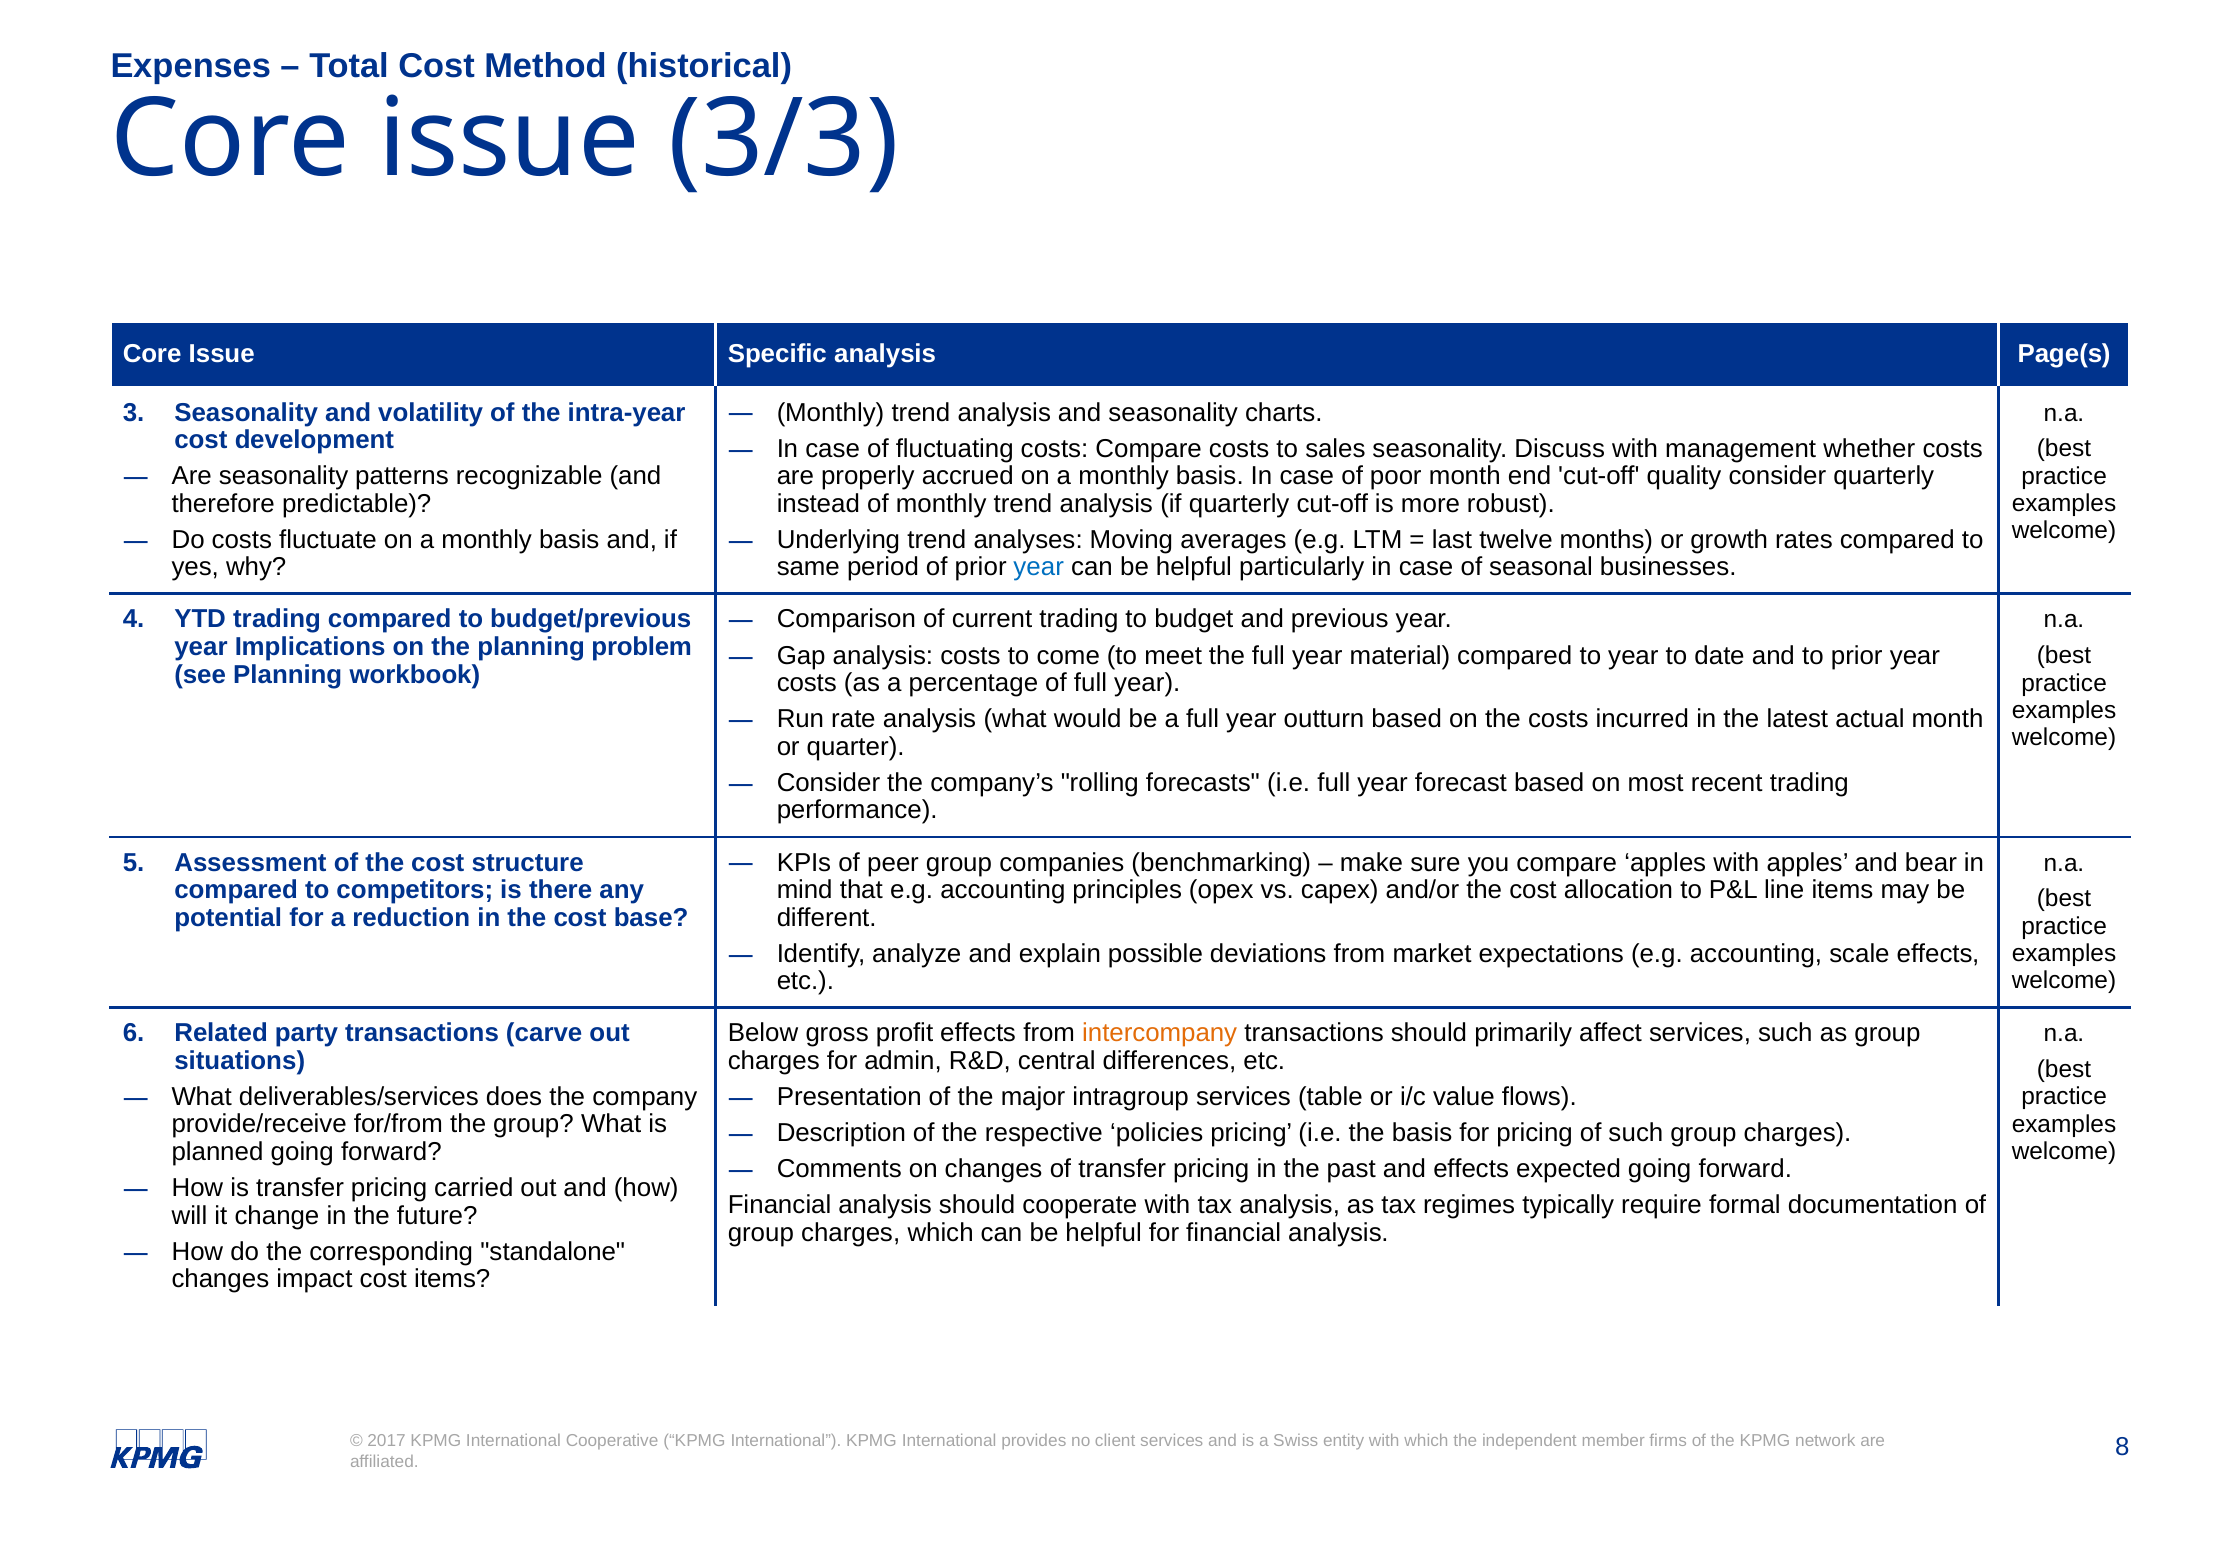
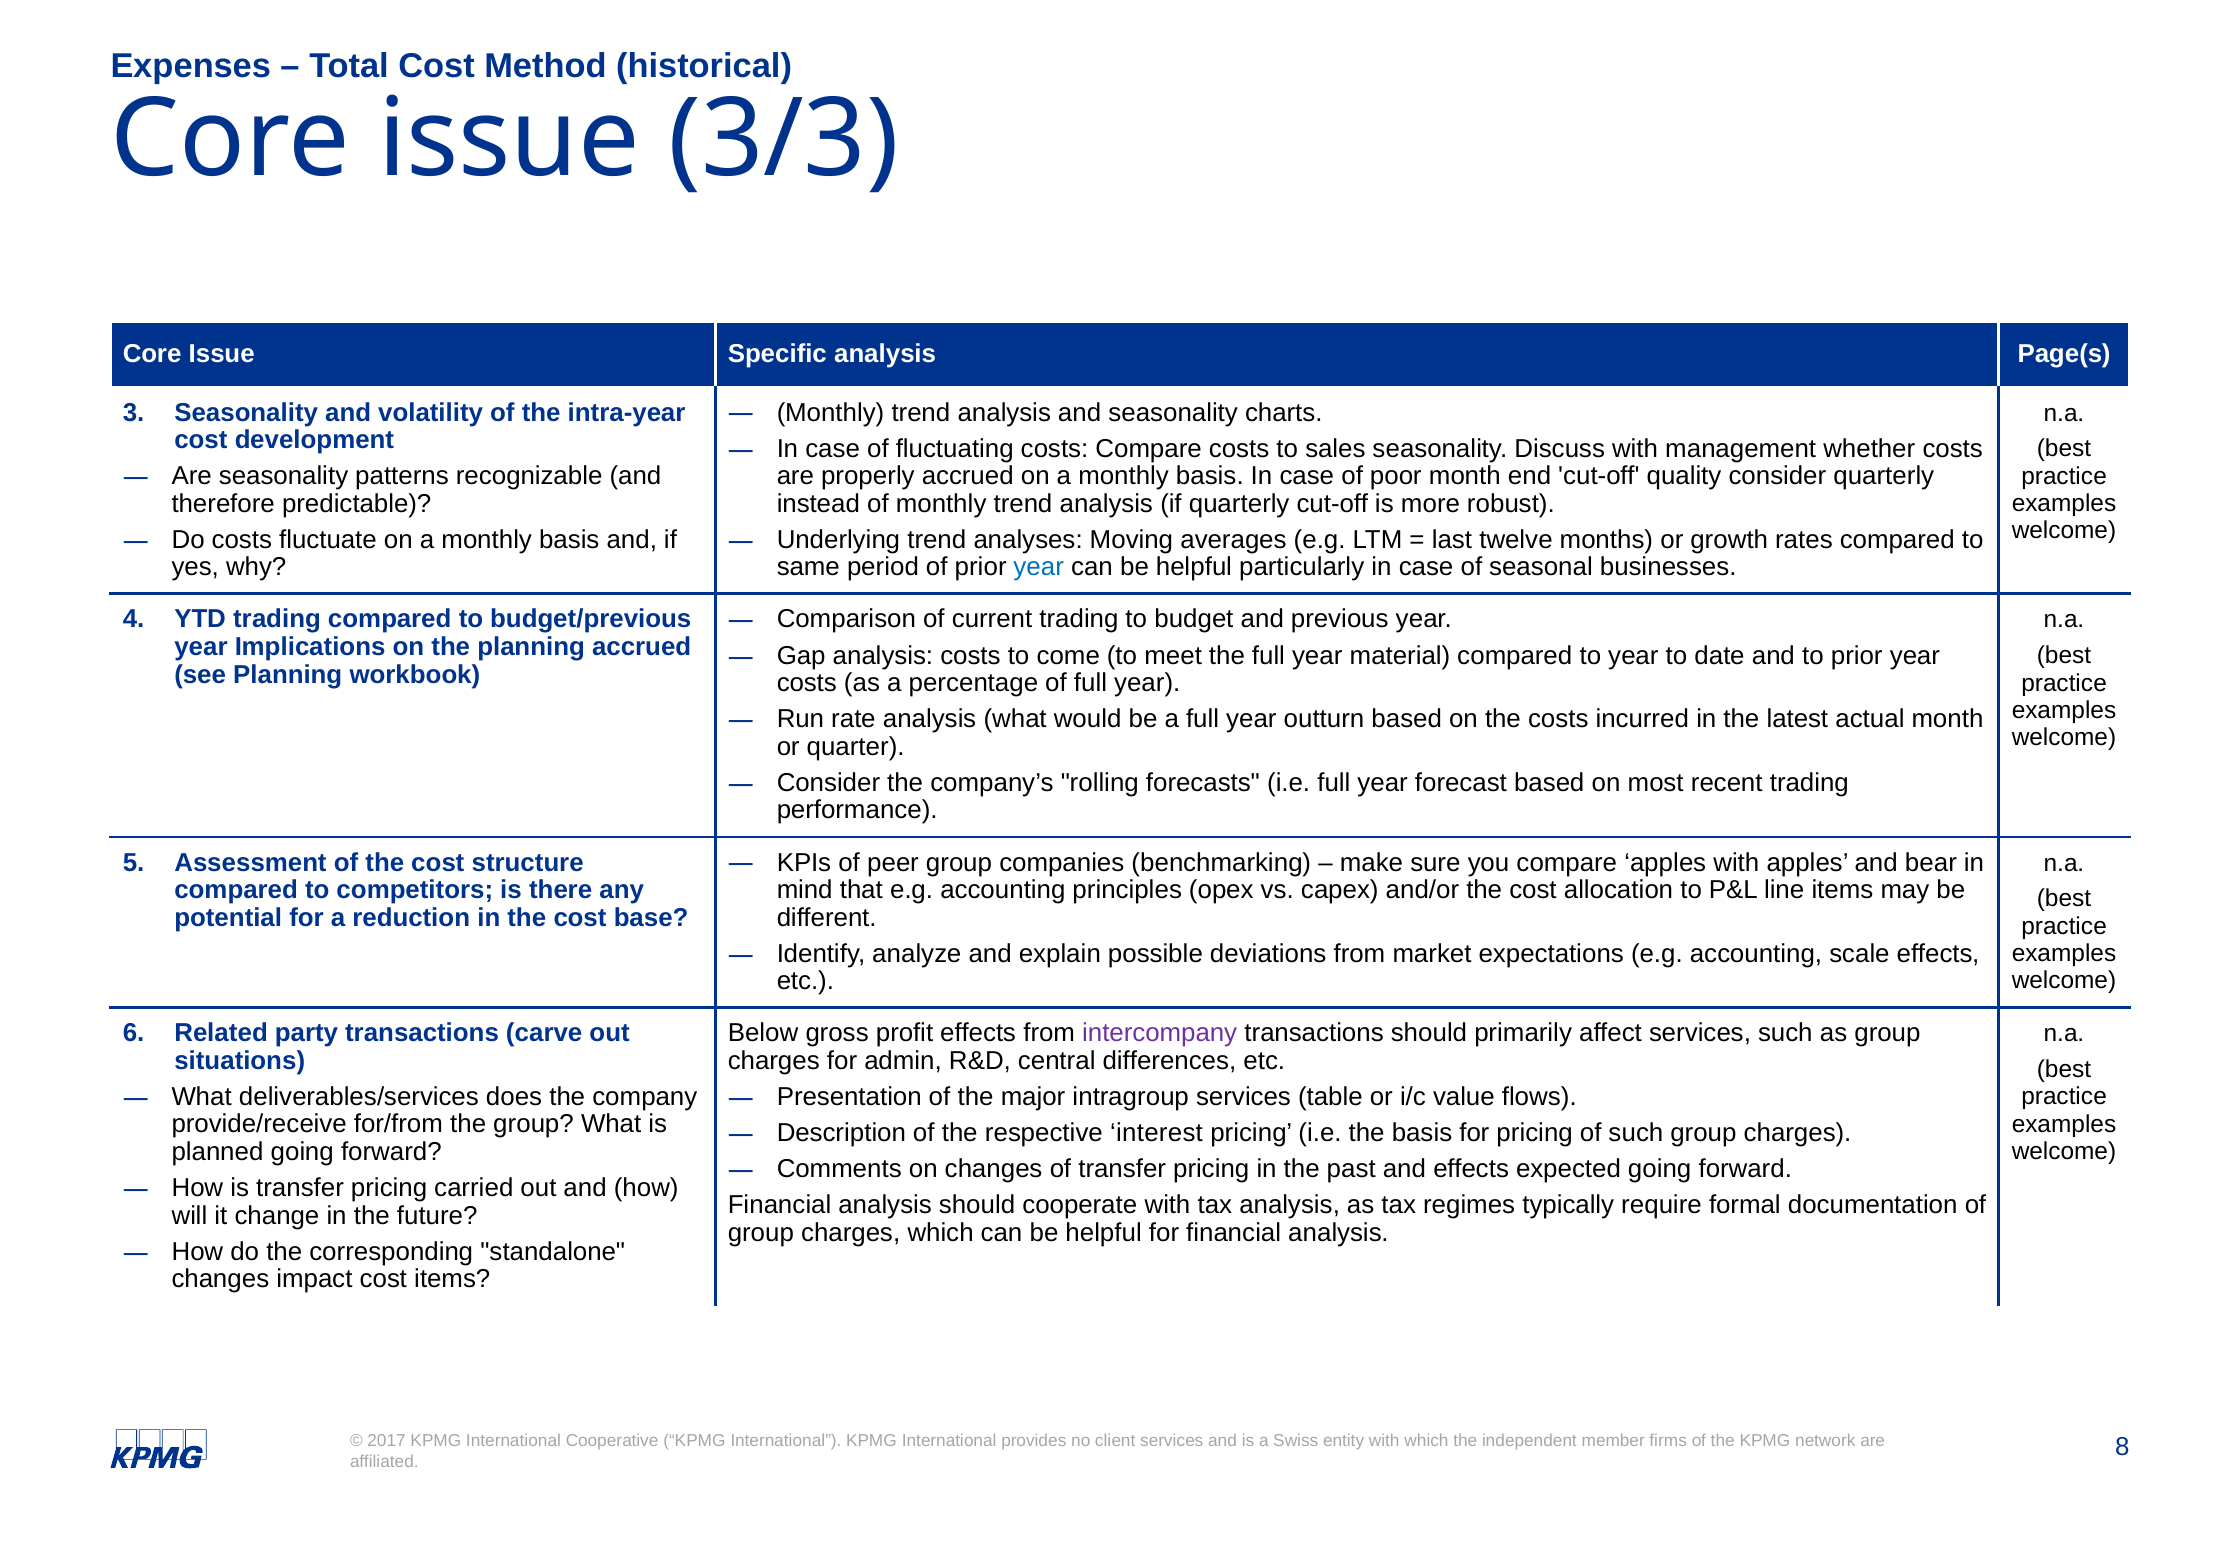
planning problem: problem -> accrued
intercompany colour: orange -> purple
policies: policies -> interest
